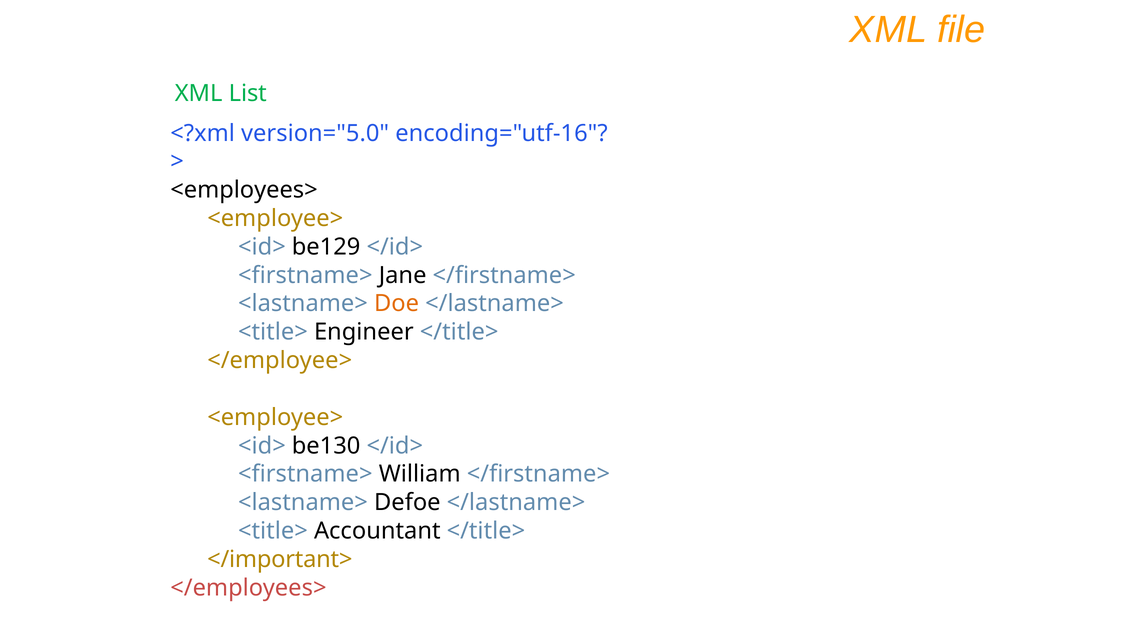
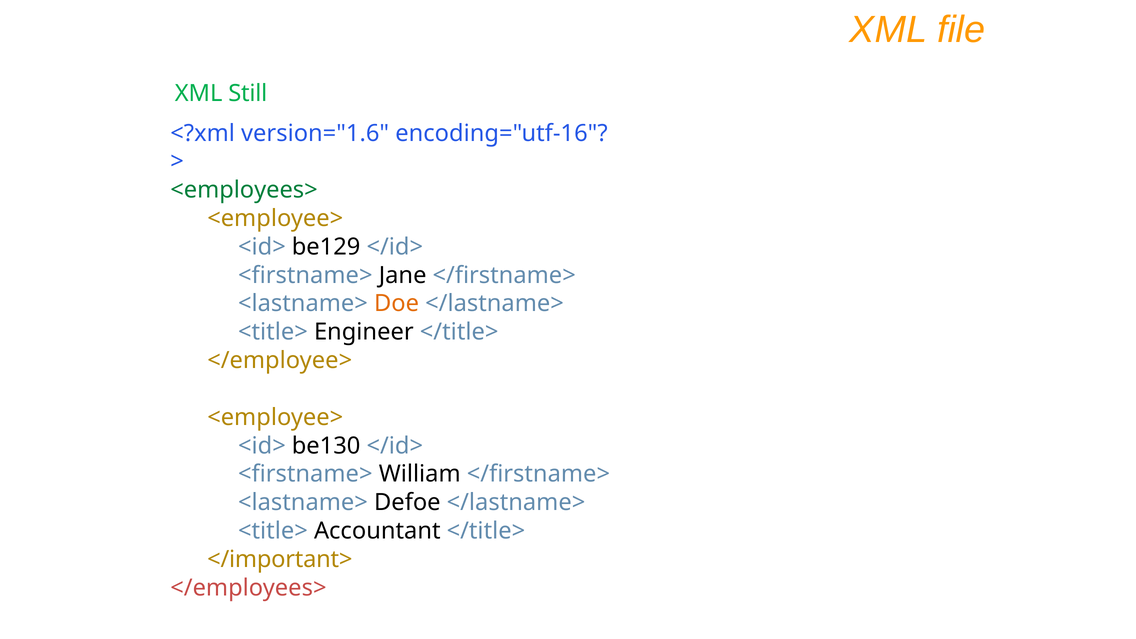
List: List -> Still
version="5.0: version="5.0 -> version="1.6
<employees> colour: black -> green
